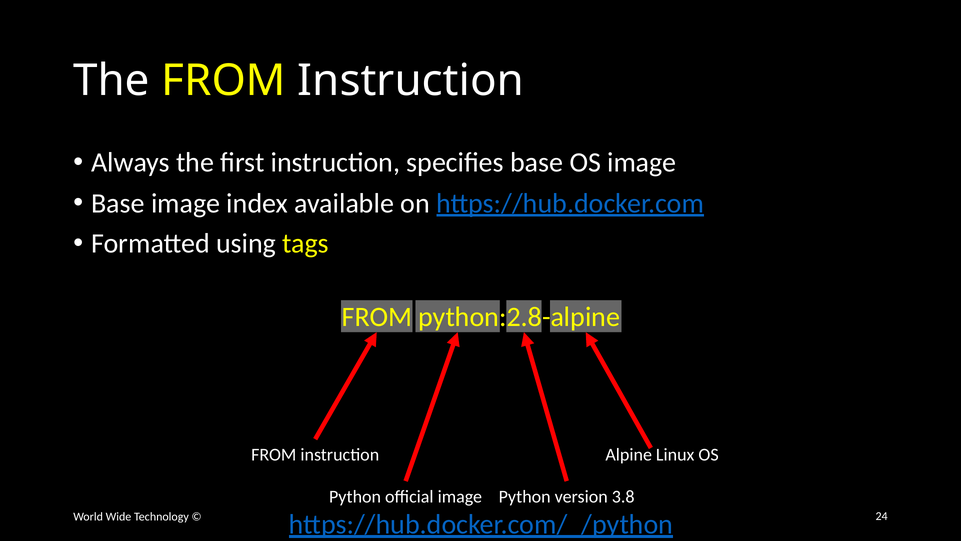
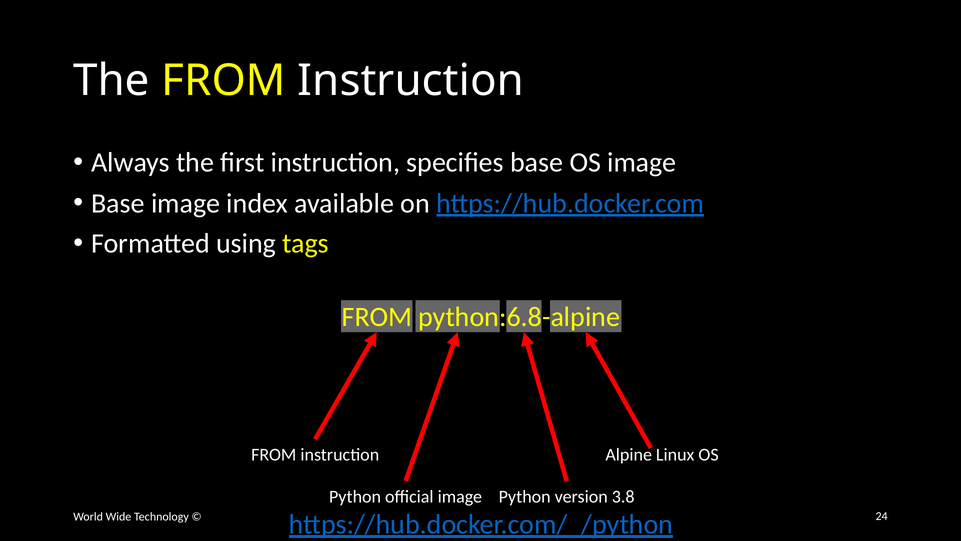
python:2.8-alpine: python:2.8-alpine -> python:6.8-alpine
